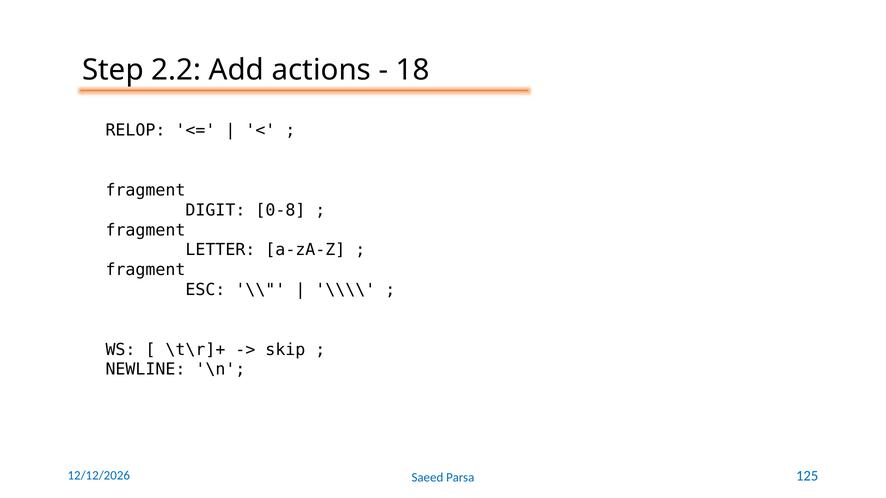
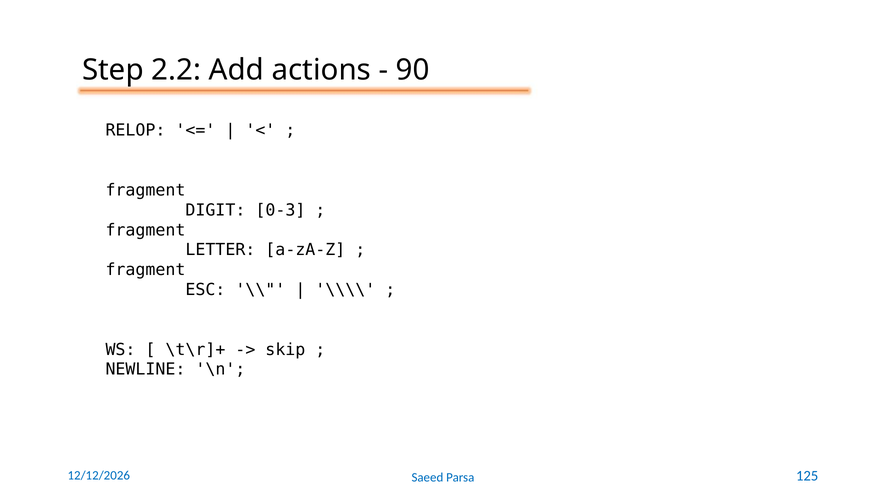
18: 18 -> 90
0-8: 0-8 -> 0-3
